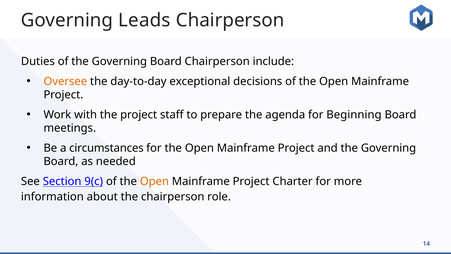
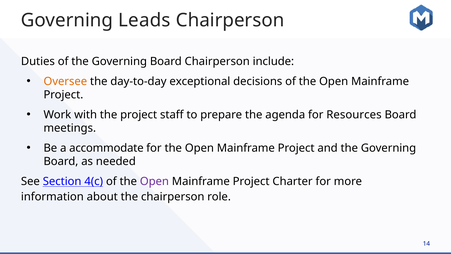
Beginning: Beginning -> Resources
circumstances: circumstances -> accommodate
9(c: 9(c -> 4(c
Open at (154, 181) colour: orange -> purple
